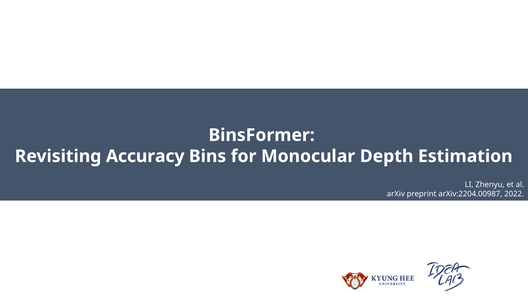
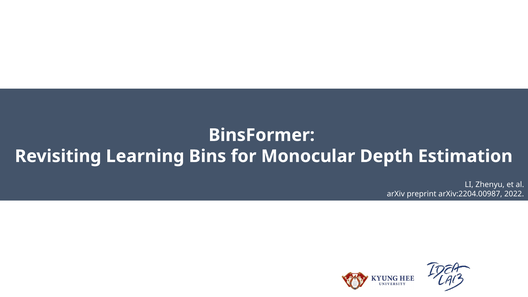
Accuracy: Accuracy -> Learning
